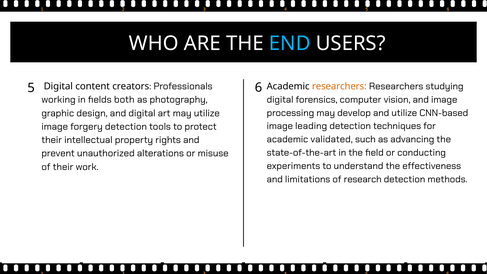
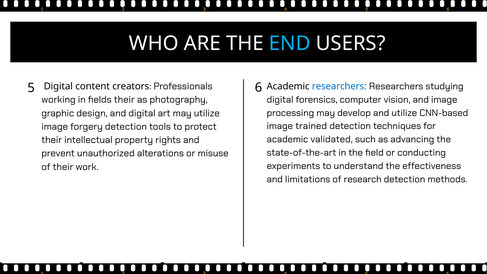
researchers at (339, 86) colour: orange -> blue
fields both: both -> their
leading: leading -> trained
